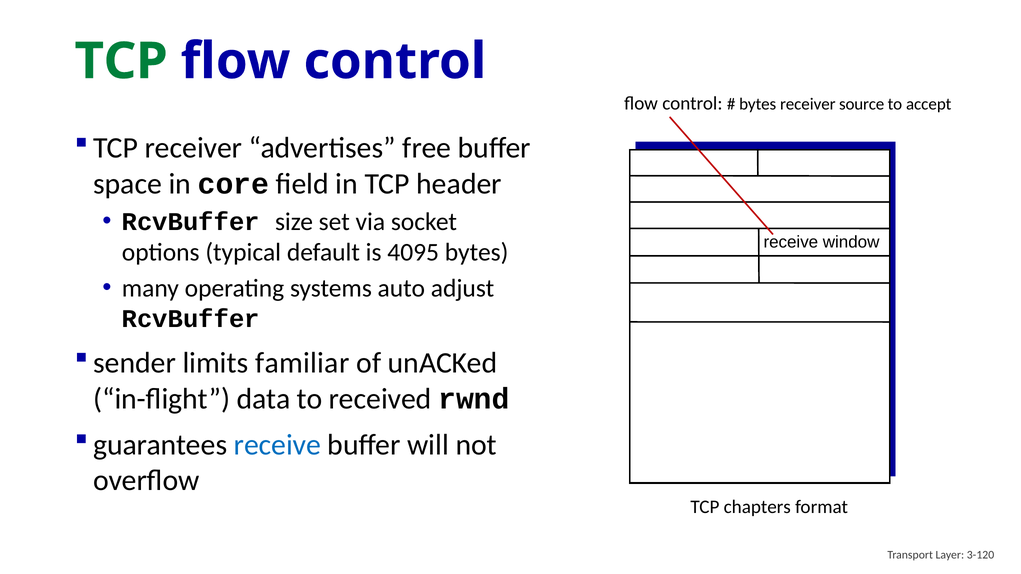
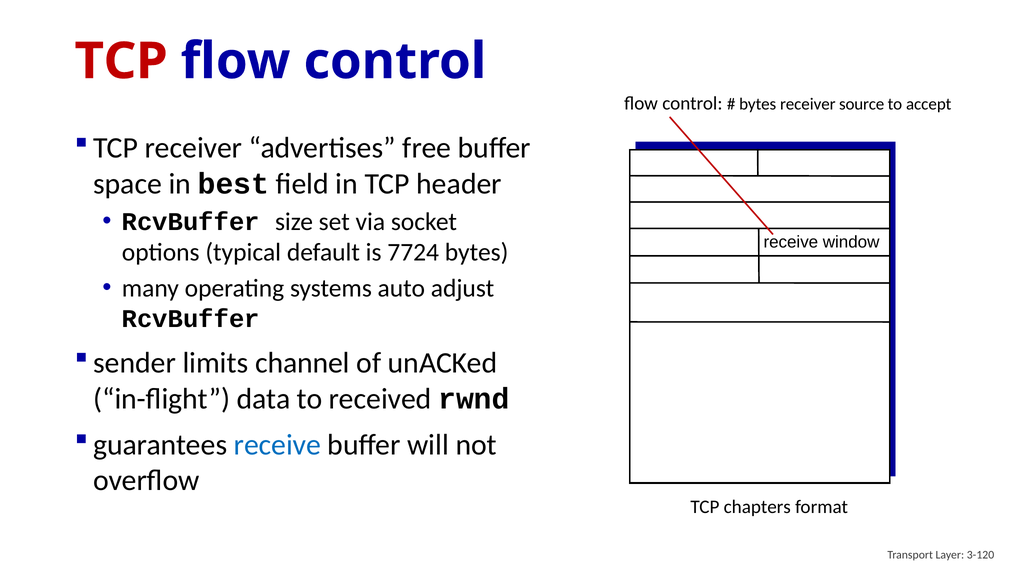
TCP at (121, 61) colour: green -> red
core: core -> best
4095: 4095 -> 7724
familiar: familiar -> channel
